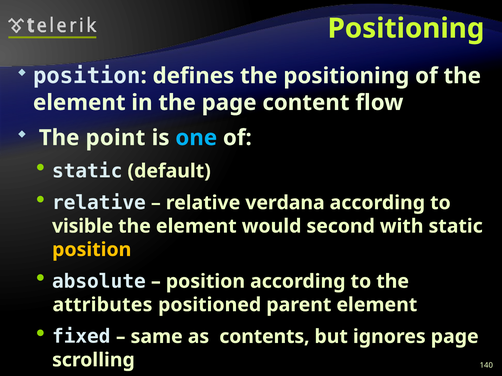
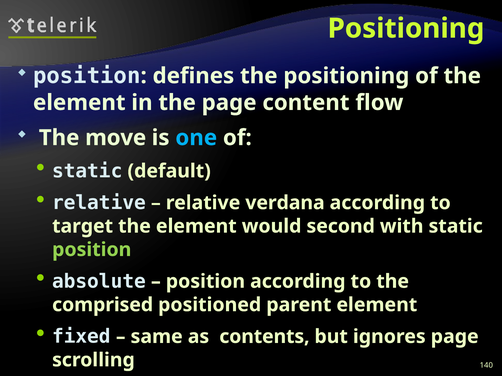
point: point -> move
visible: visible -> target
position at (92, 250) colour: yellow -> light green
attributes: attributes -> comprised
